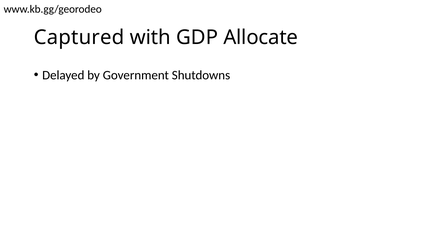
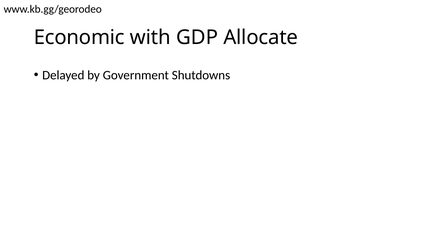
Captured: Captured -> Economic
